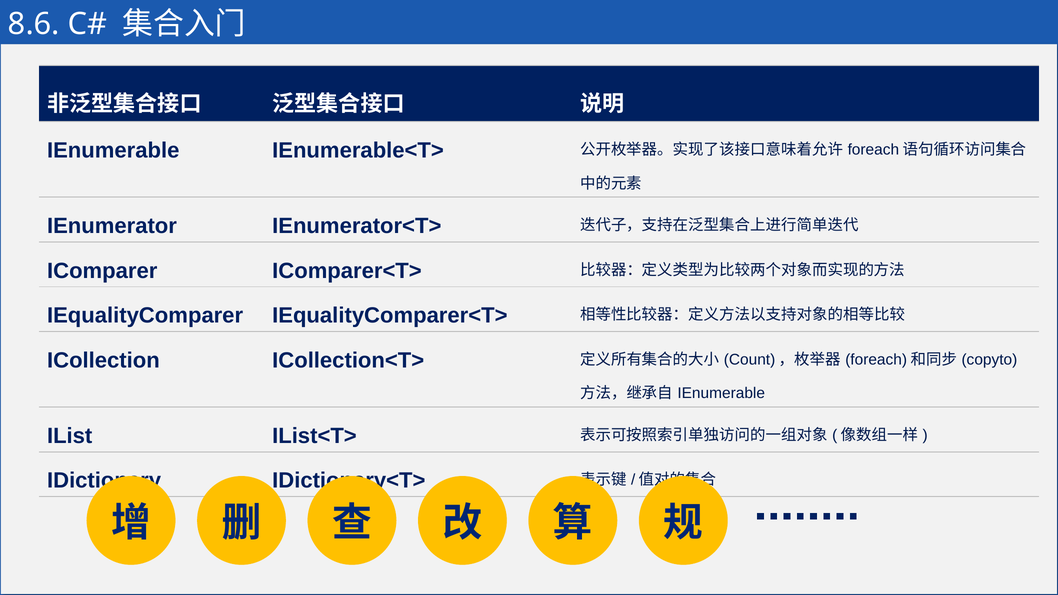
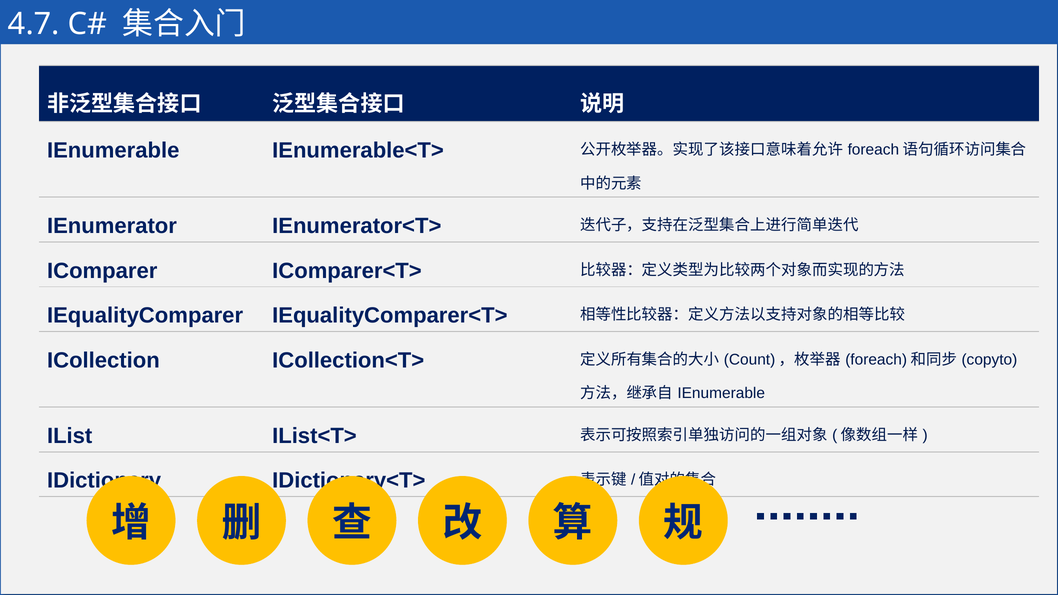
8.6: 8.6 -> 4.7
